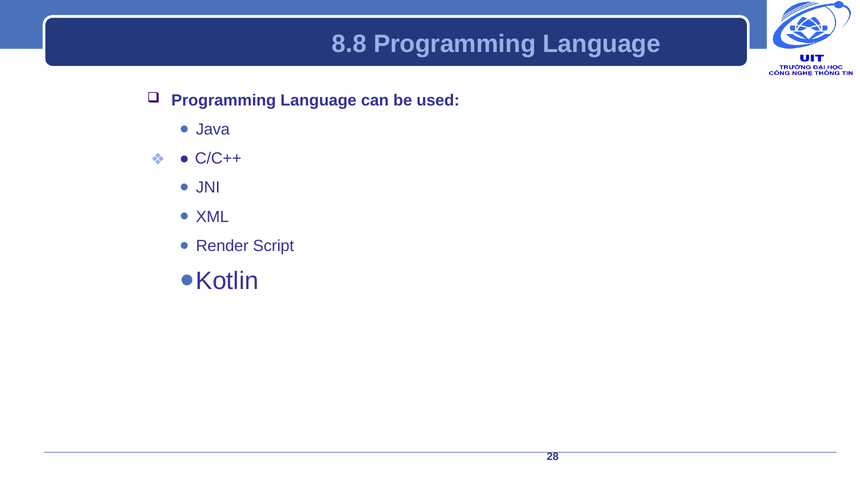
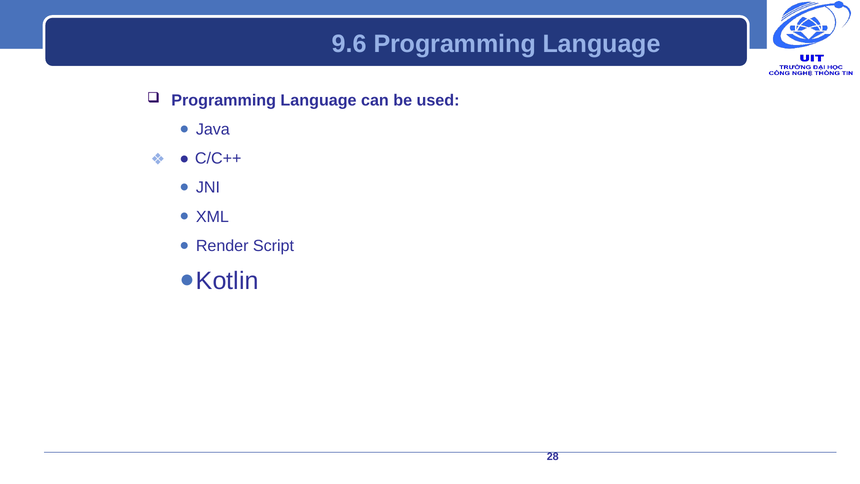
8.8: 8.8 -> 9.6
